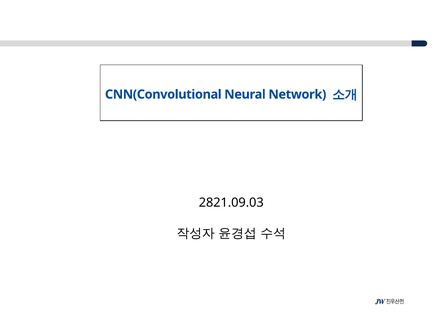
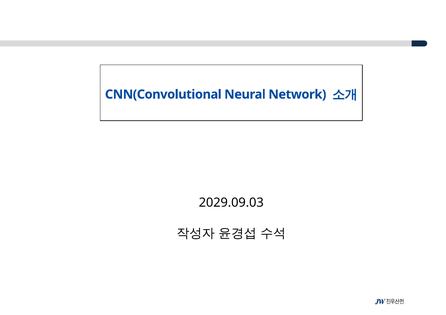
2821.09.03: 2821.09.03 -> 2029.09.03
